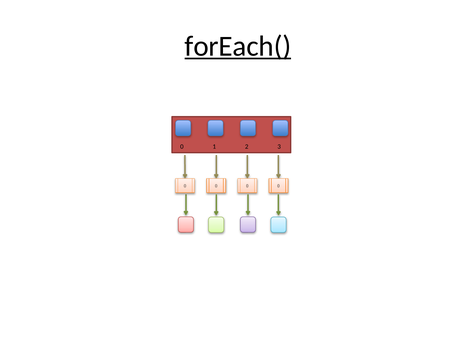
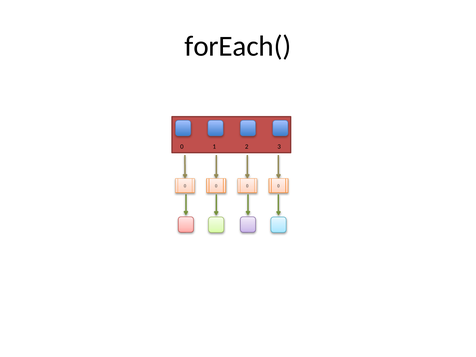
forEach( underline: present -> none
